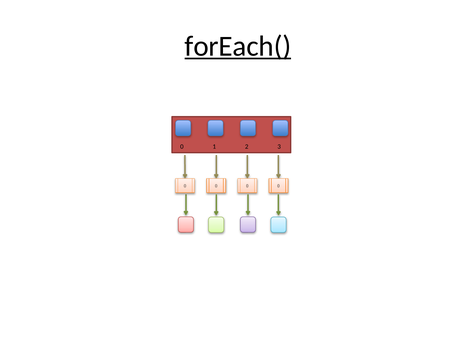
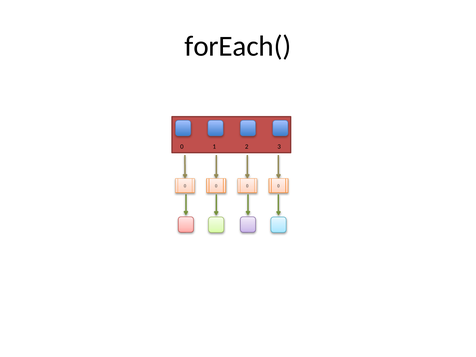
forEach( underline: present -> none
